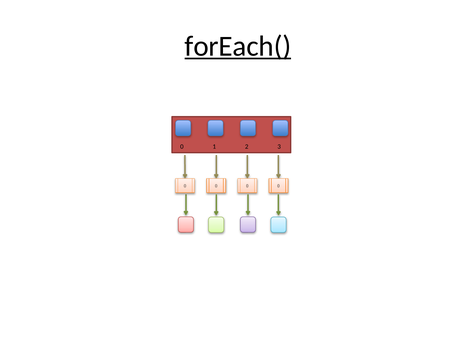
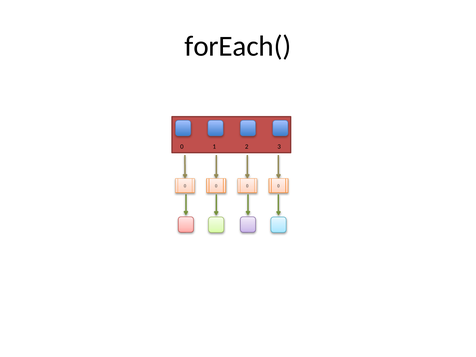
forEach( underline: present -> none
